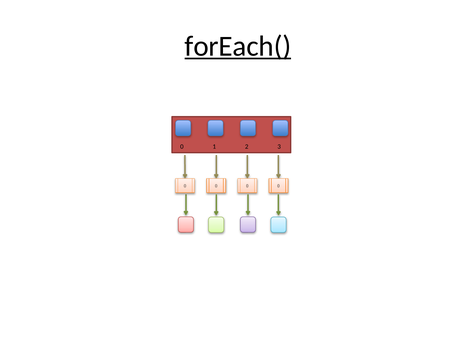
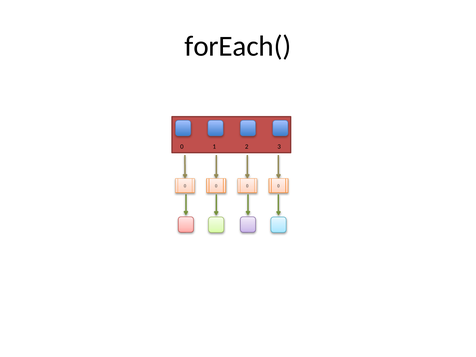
forEach( underline: present -> none
